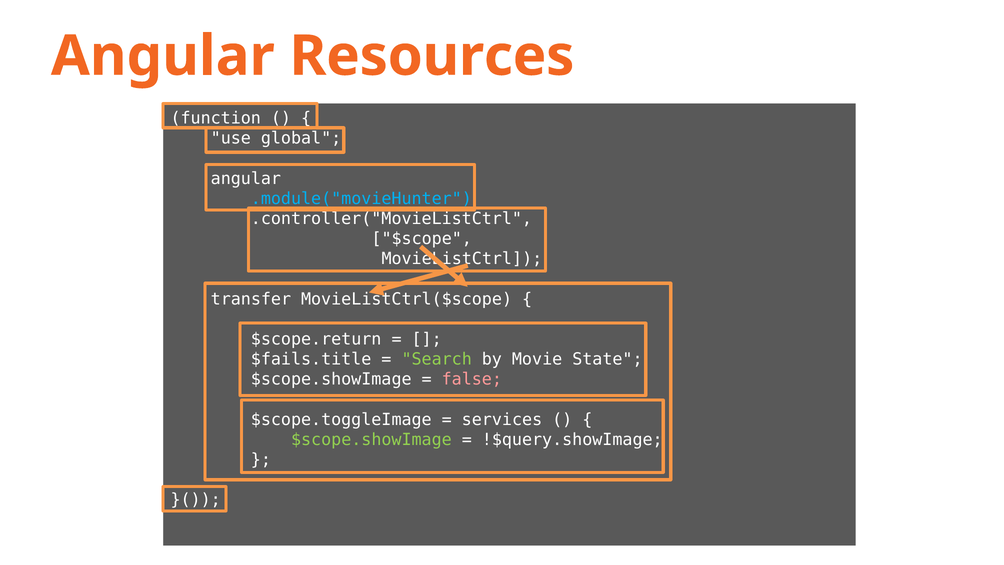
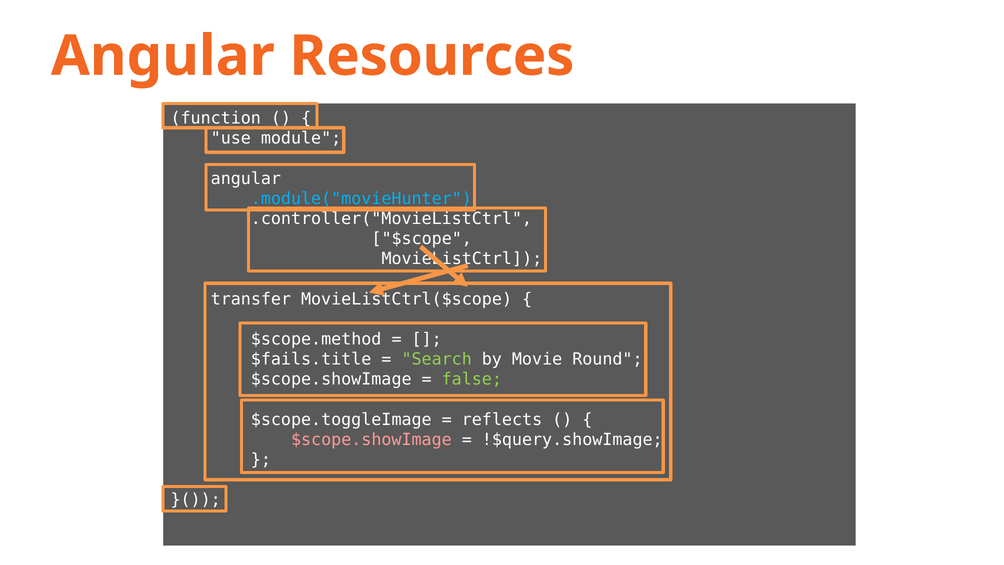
global: global -> module
$scope.return: $scope.return -> $scope.method
State: State -> Round
false colour: pink -> light green
services: services -> reflects
$scope.showImage at (371, 439) colour: light green -> pink
